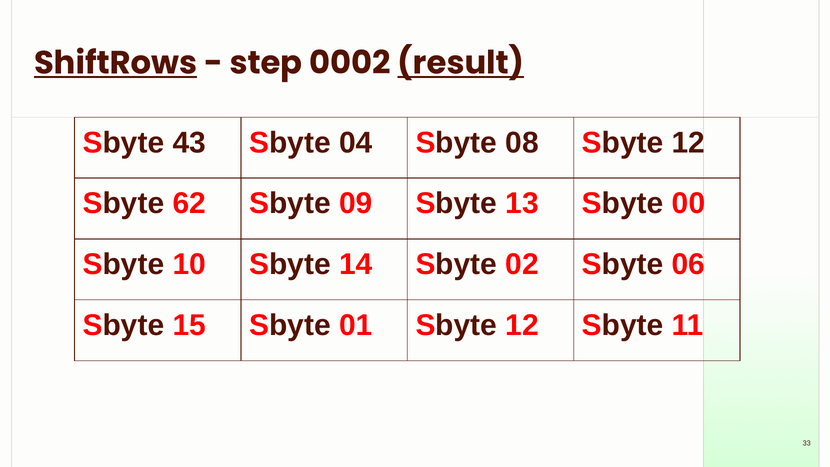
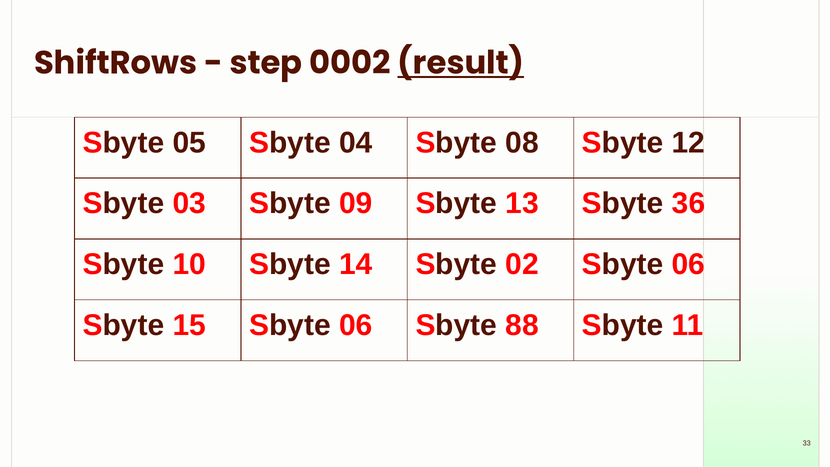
ShiftRows underline: present -> none
43: 43 -> 05
62: 62 -> 03
00: 00 -> 36
15 Sbyte 01: 01 -> 06
12 at (522, 325): 12 -> 88
